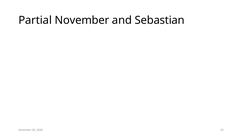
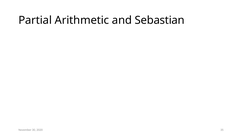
Partial November: November -> Arithmetic
